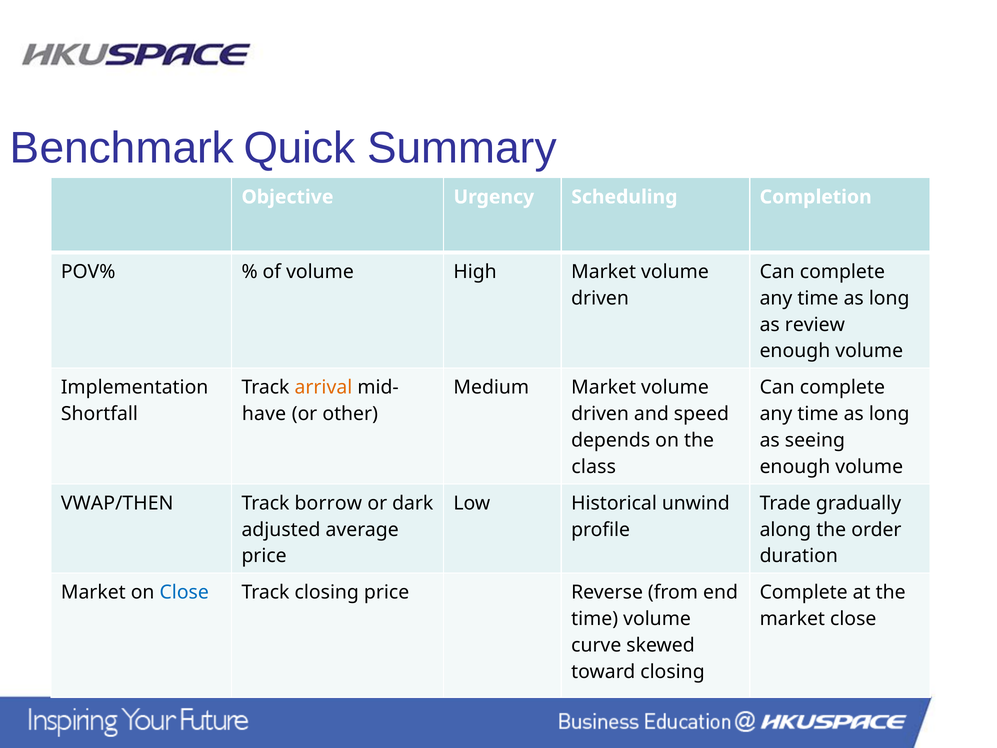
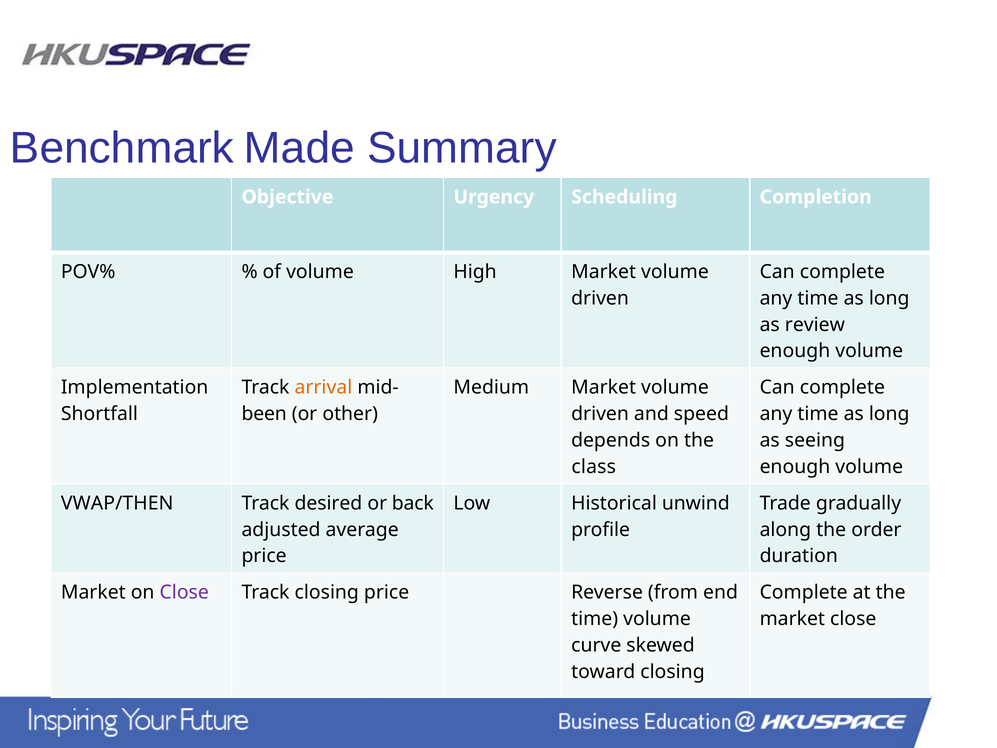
Quick: Quick -> Made
have: have -> been
borrow: borrow -> desired
dark: dark -> back
Close at (184, 592) colour: blue -> purple
